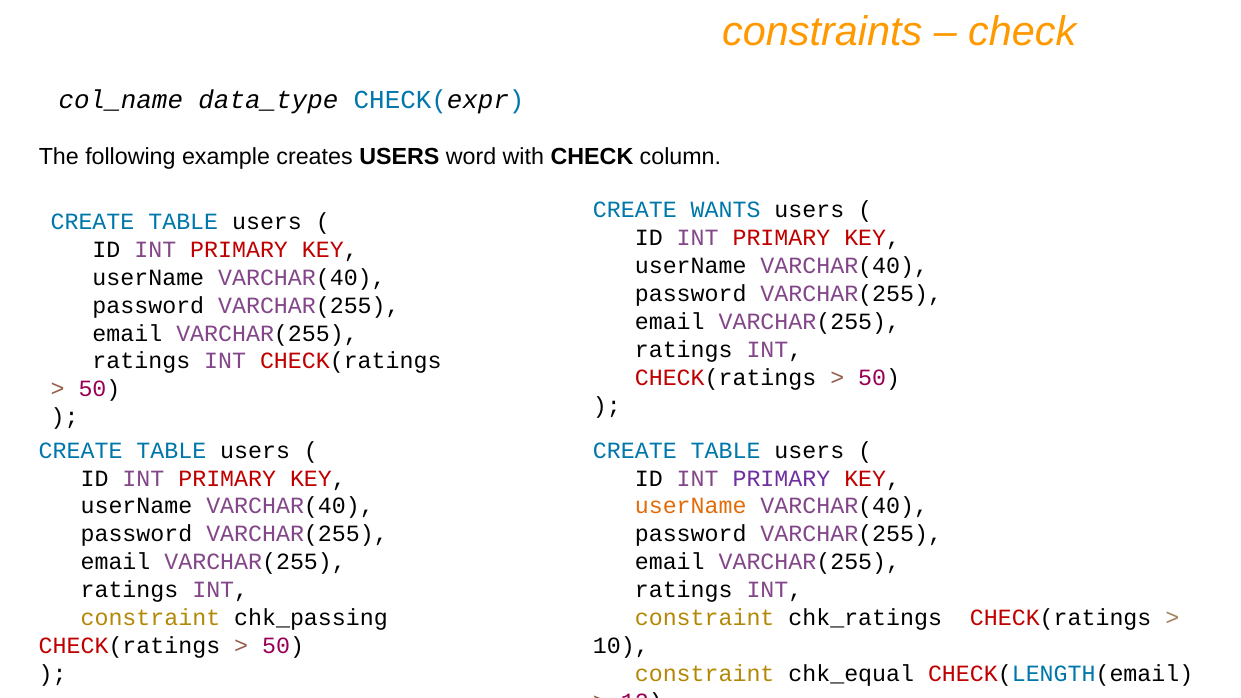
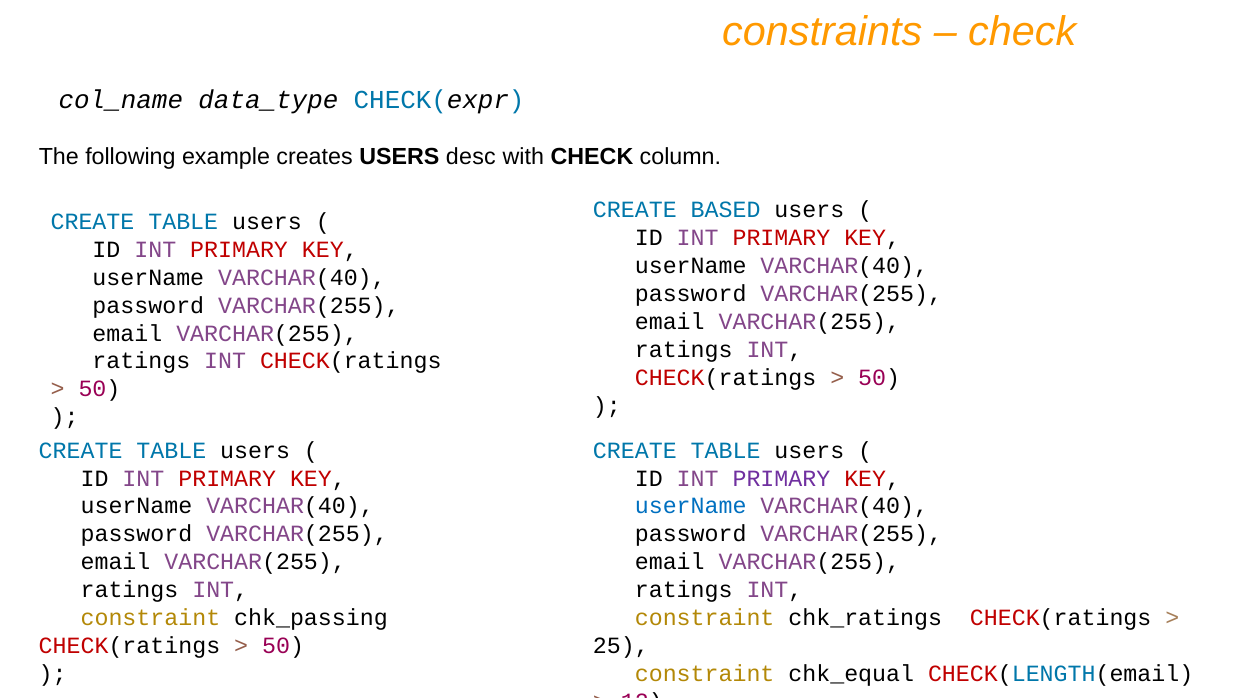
word: word -> desc
WANTS: WANTS -> BASED
userName at (691, 506) colour: orange -> blue
10: 10 -> 25
